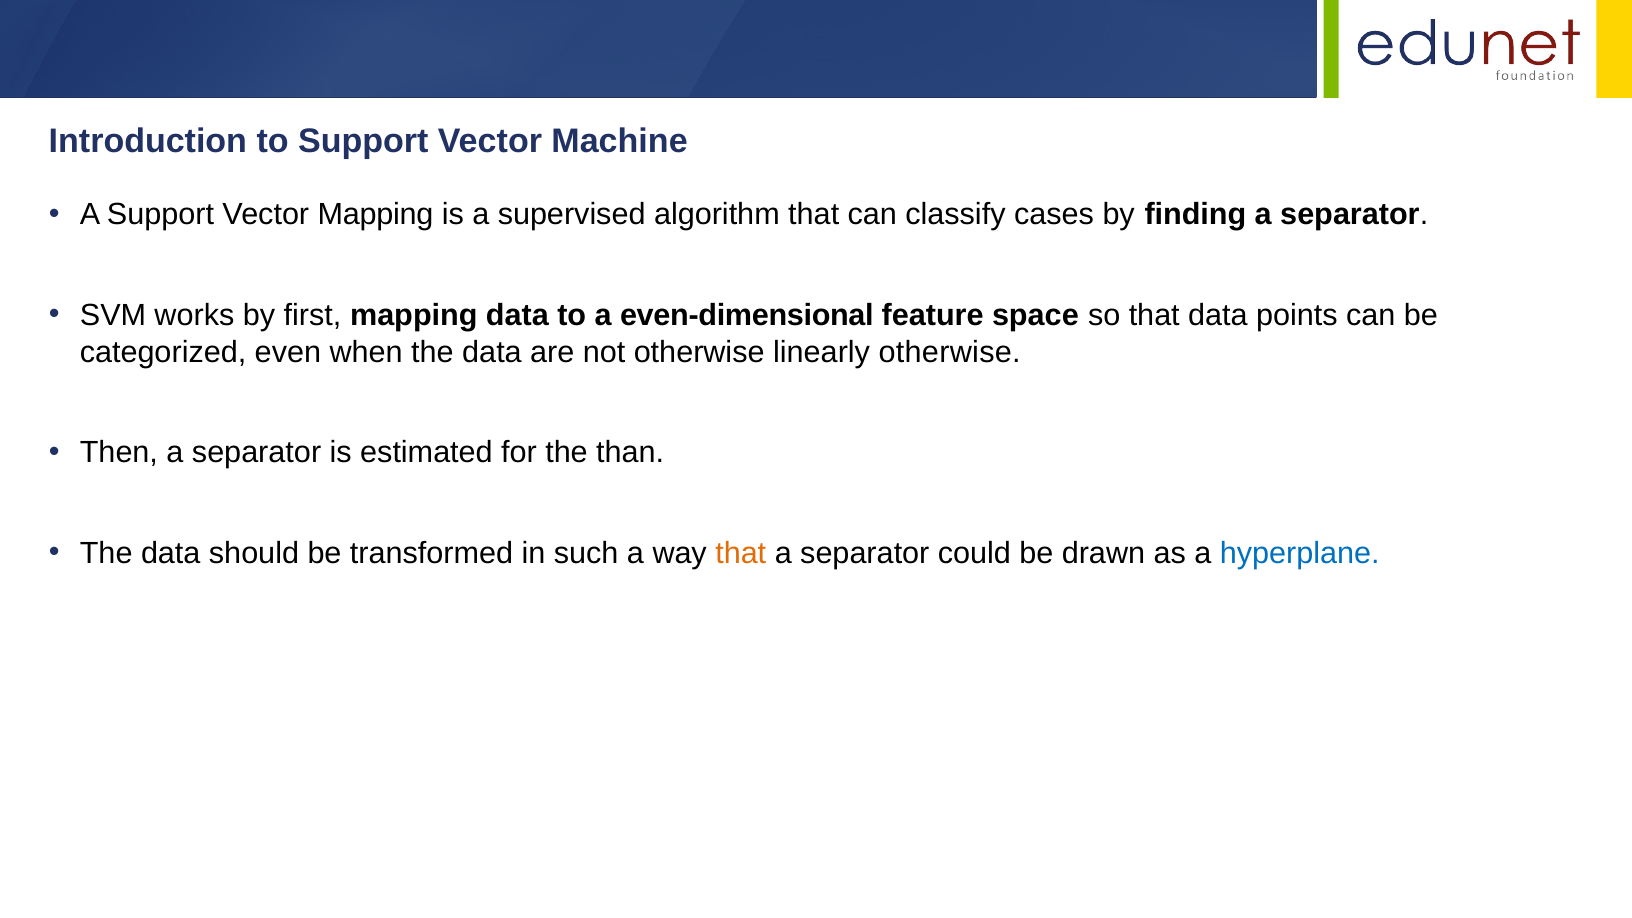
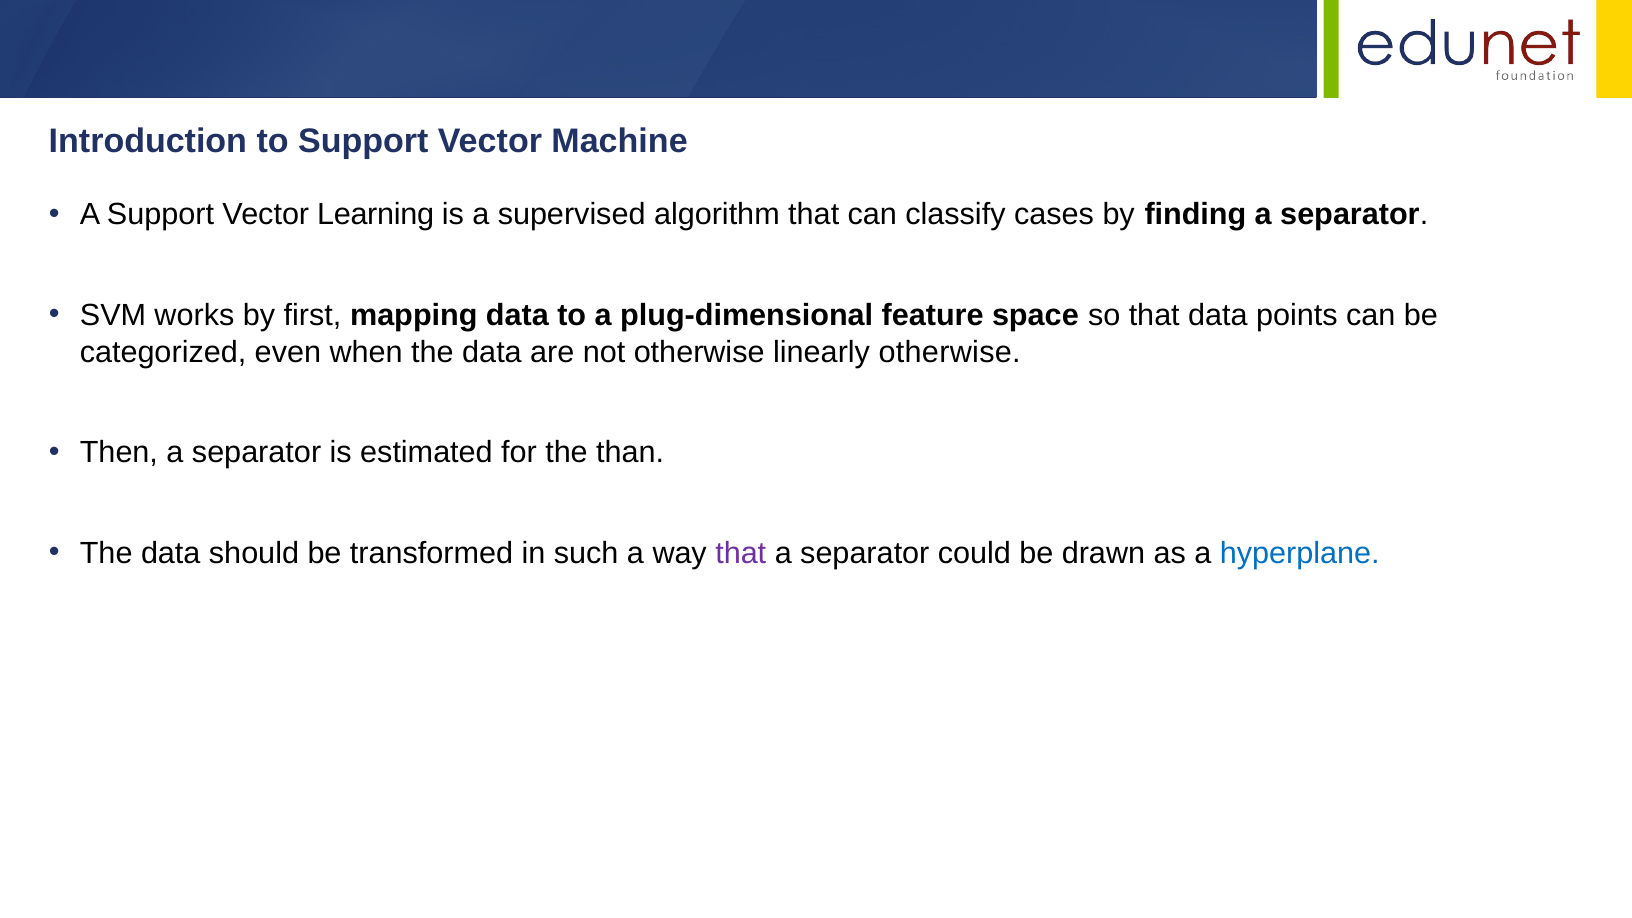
Vector Mapping: Mapping -> Learning
even-dimensional: even-dimensional -> plug-dimensional
that at (741, 553) colour: orange -> purple
